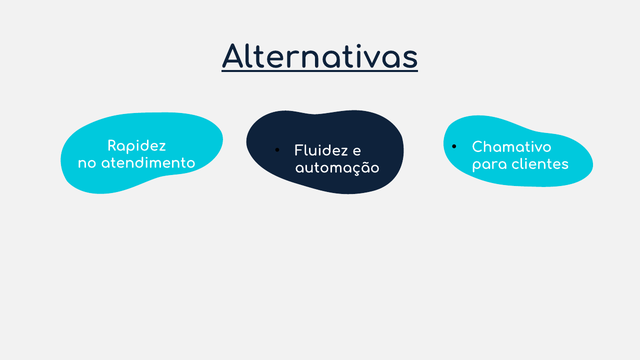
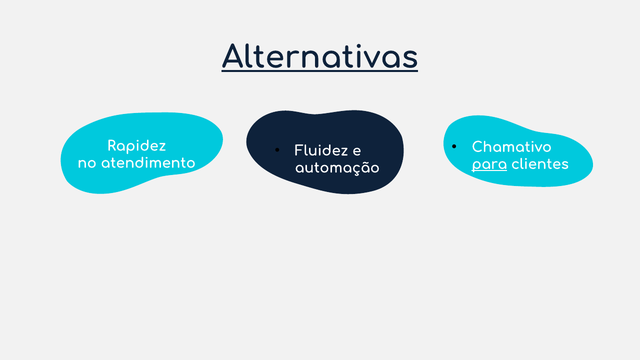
para underline: none -> present
